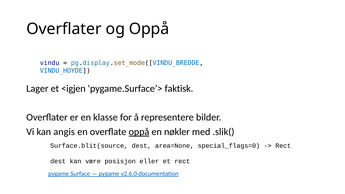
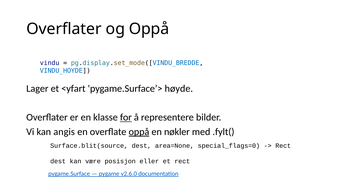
<igjen: <igjen -> <yfart
faktisk: faktisk -> høyde
for underline: none -> present
.slik(: .slik( -> .fylt(
